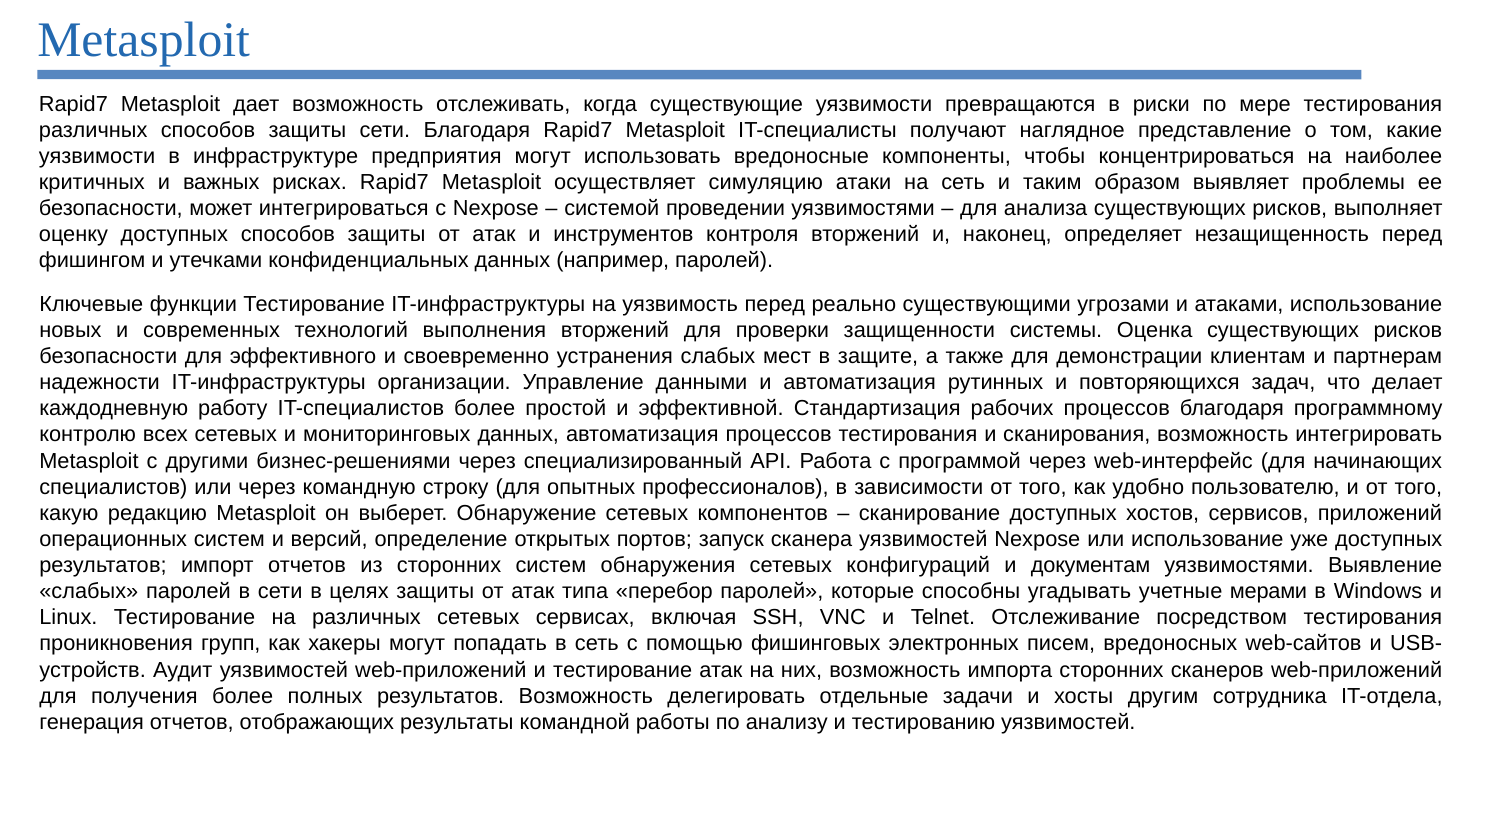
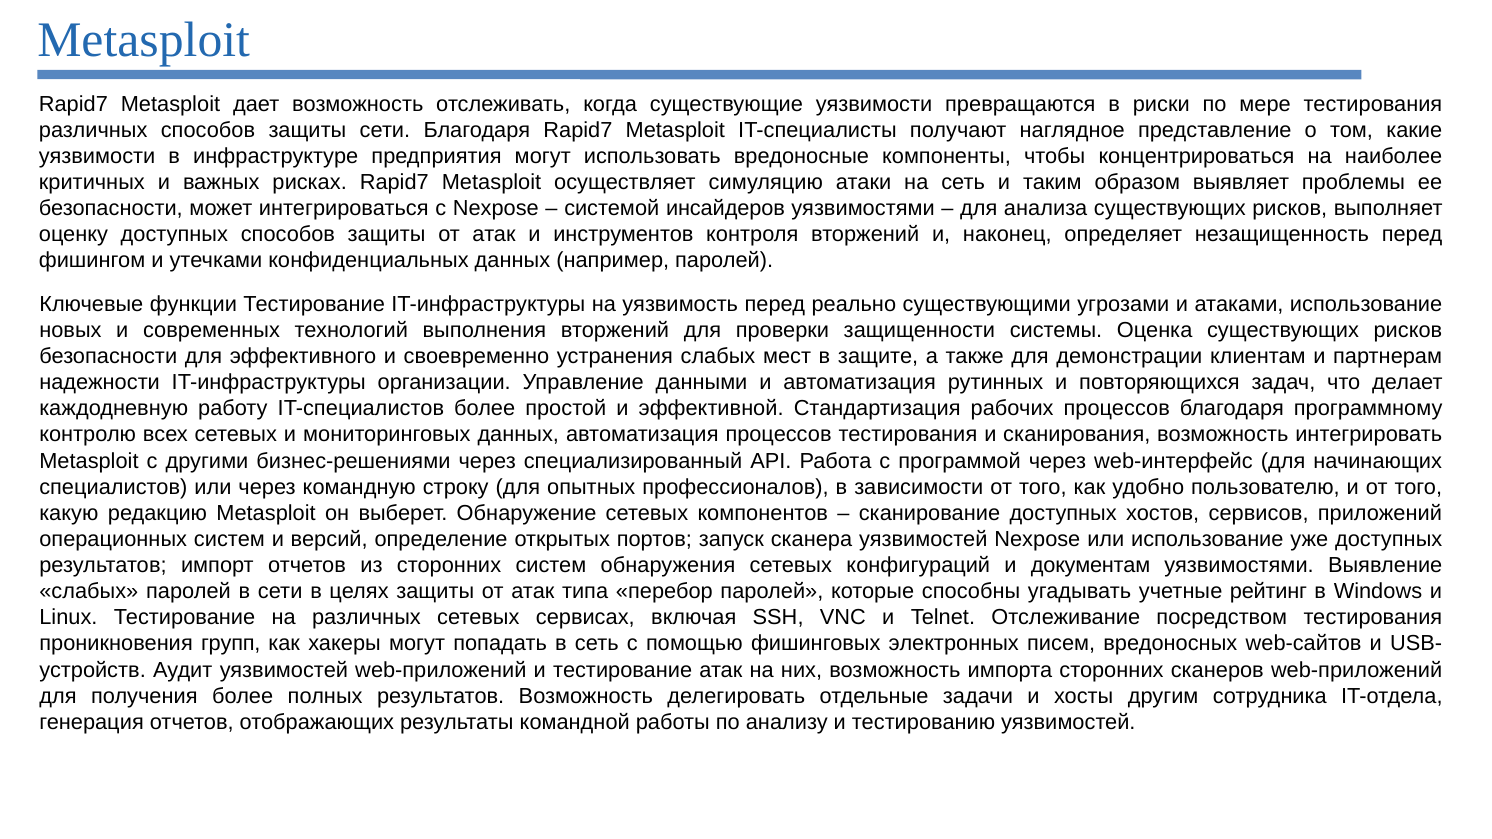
проведении: проведении -> инсайдеров
мерами: мерами -> рейтинг
